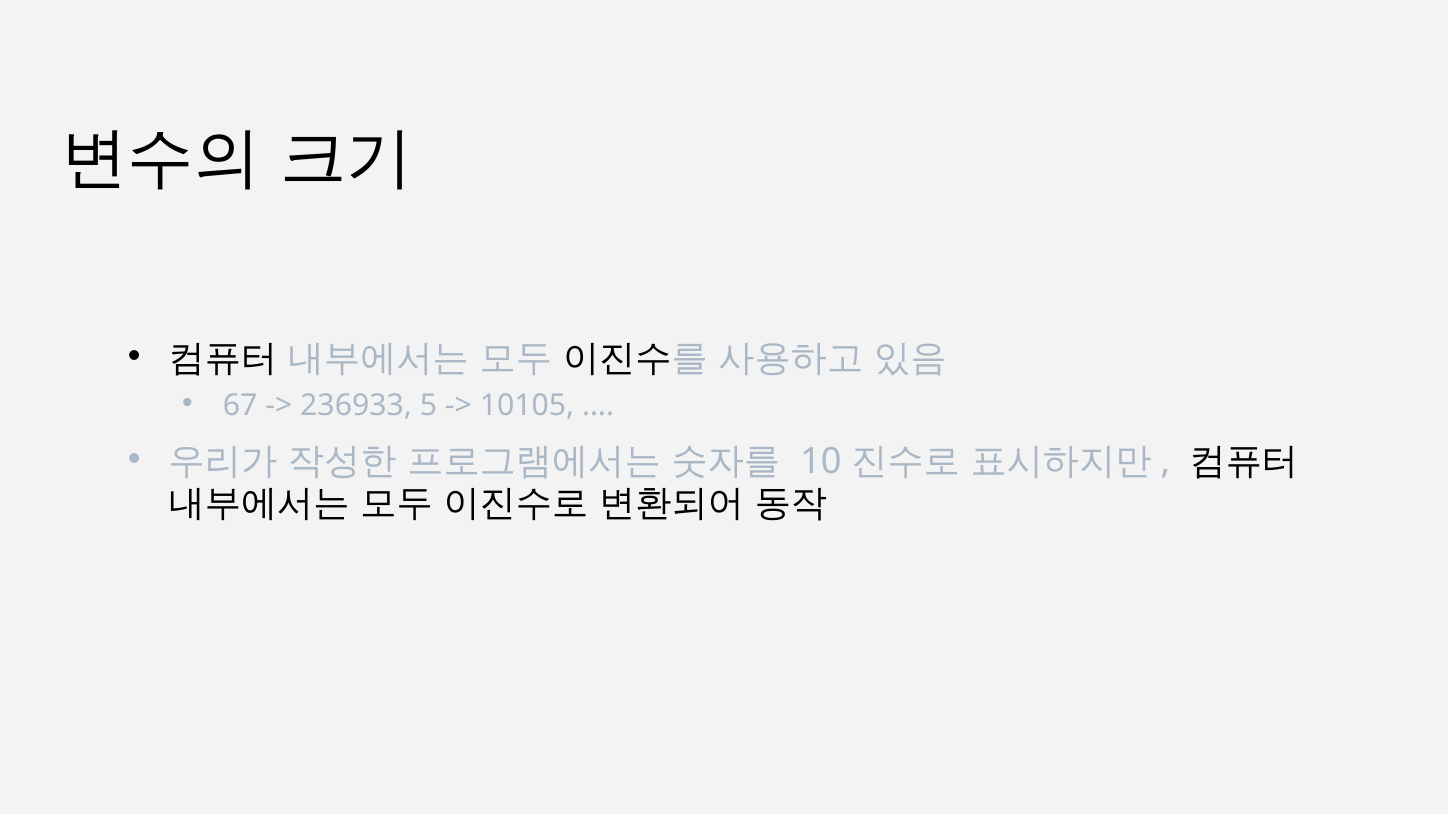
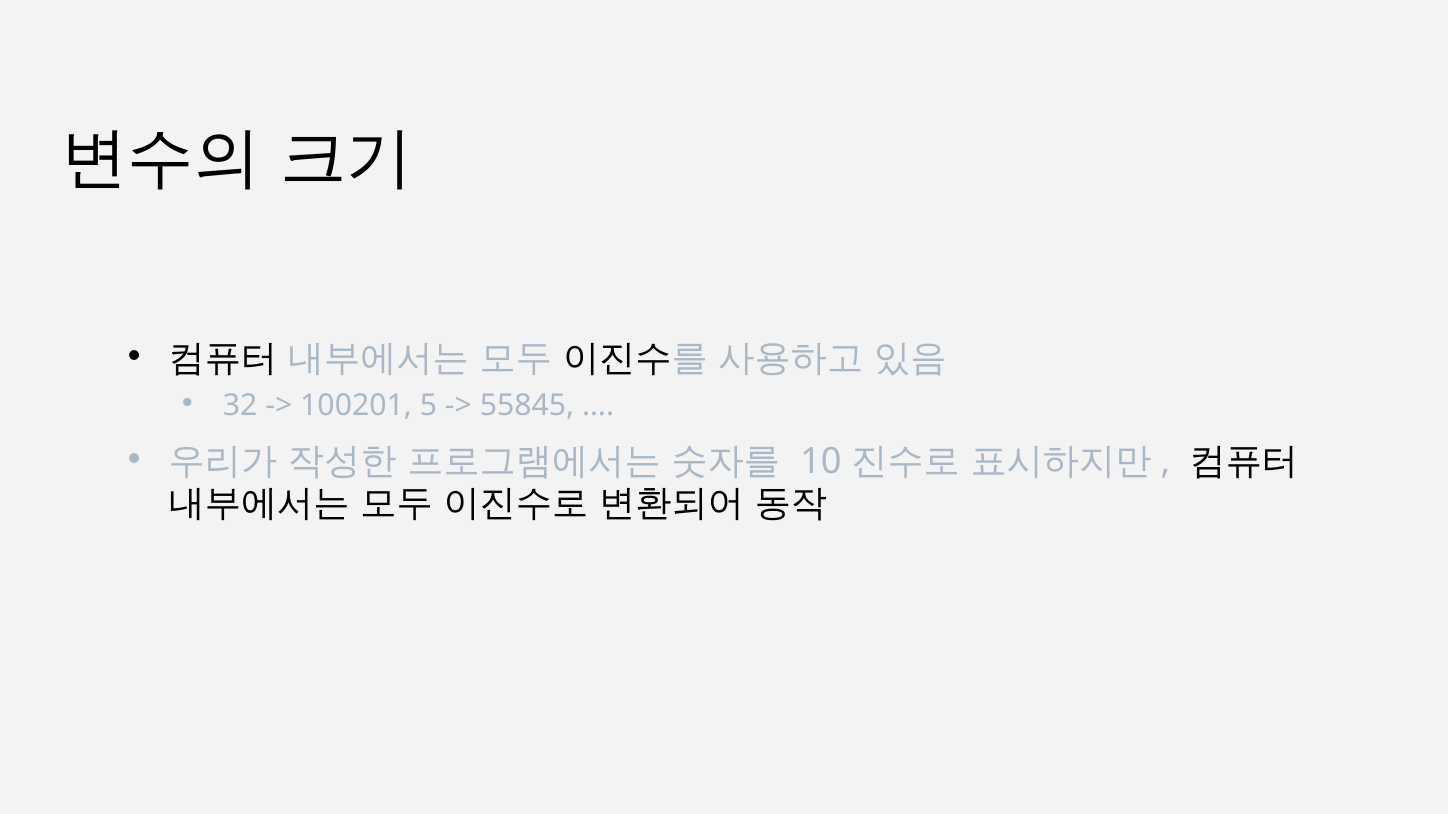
67: 67 -> 32
236933: 236933 -> 100201
10105: 10105 -> 55845
